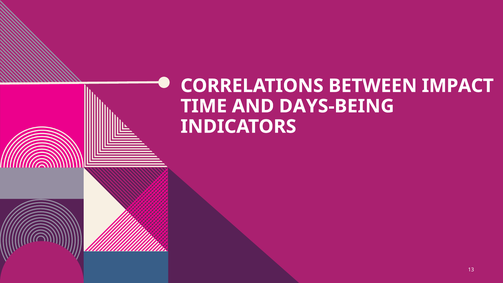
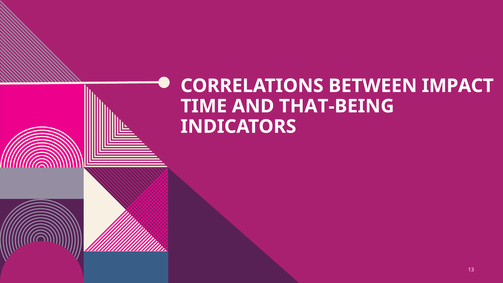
DAYS-BEING: DAYS-BEING -> THAT-BEING
